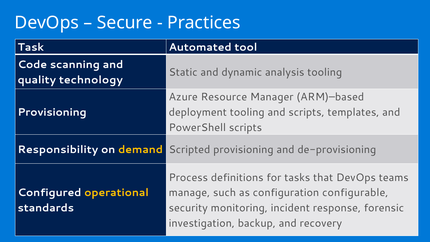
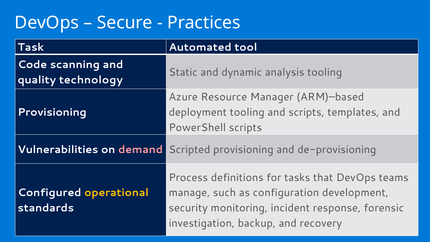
Responsibility: Responsibility -> Vulnerabilities
demand colour: yellow -> pink
configurable: configurable -> development
